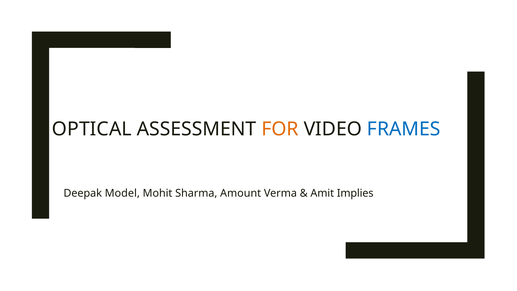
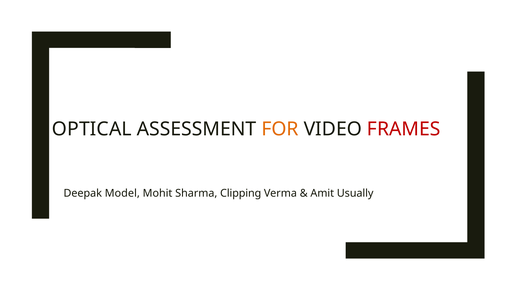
FRAMES colour: blue -> red
Amount: Amount -> Clipping
Implies: Implies -> Usually
